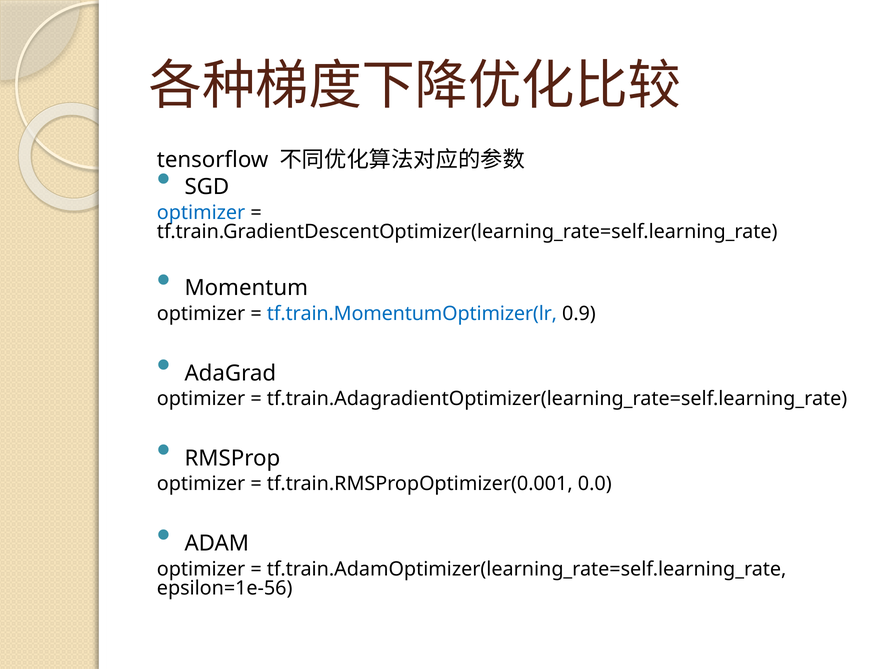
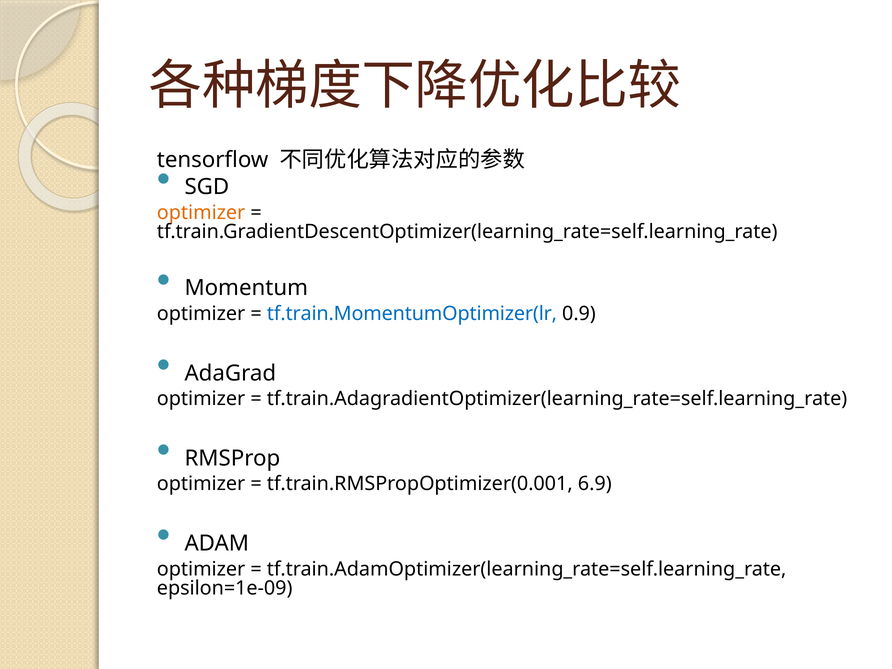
optimizer at (201, 213) colour: blue -> orange
0.0: 0.0 -> 6.9
epsilon=1e-56: epsilon=1e-56 -> epsilon=1e-09
